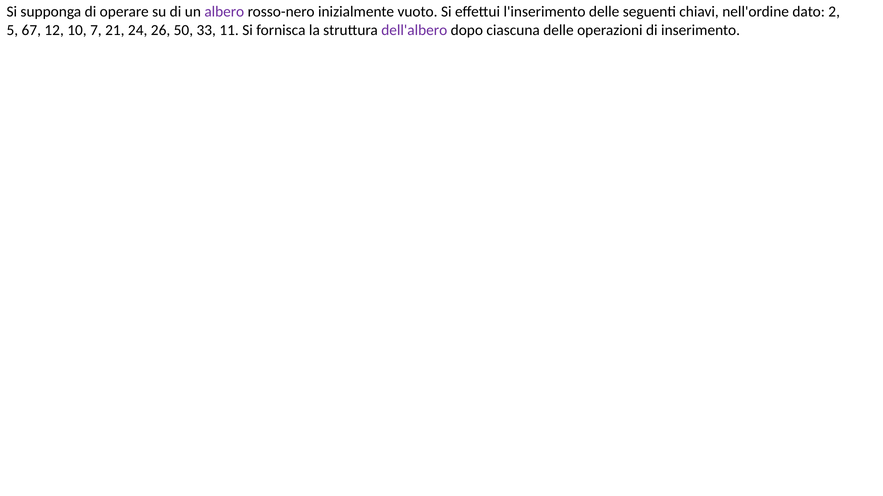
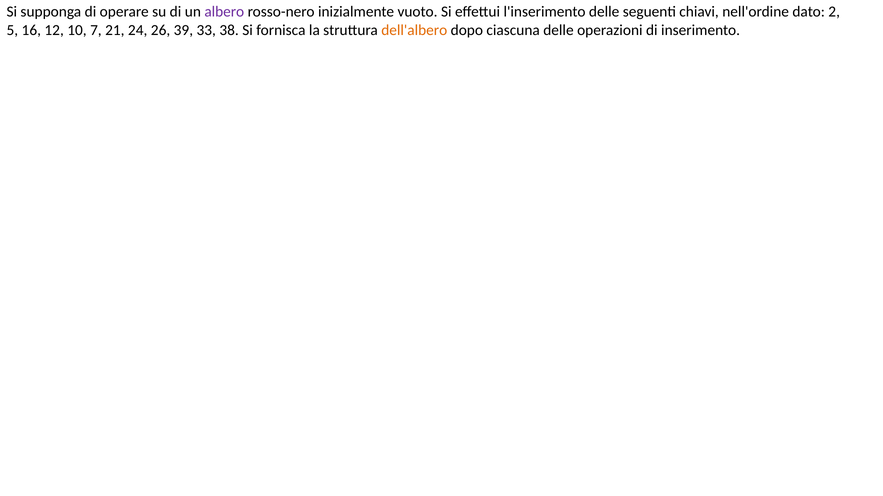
67: 67 -> 16
50: 50 -> 39
11: 11 -> 38
dell'albero colour: purple -> orange
